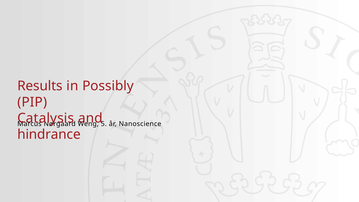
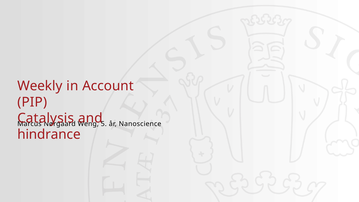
Results: Results -> Weekly
Possibly: Possibly -> Account
